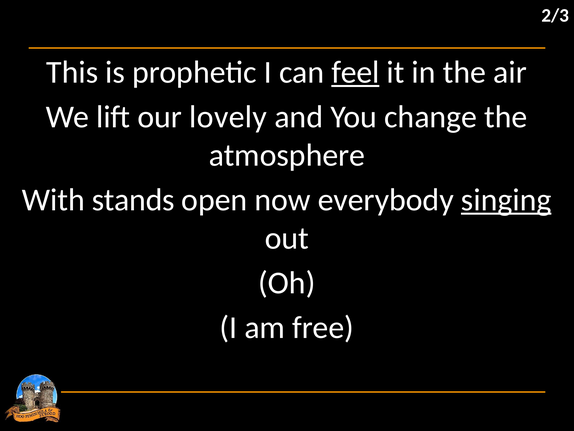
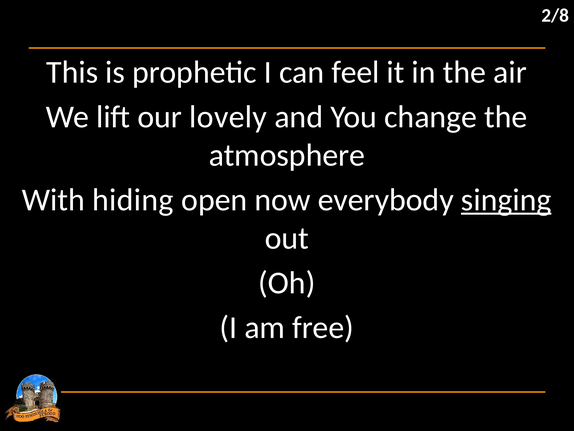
2/3: 2/3 -> 2/8
feel underline: present -> none
stands: stands -> hiding
